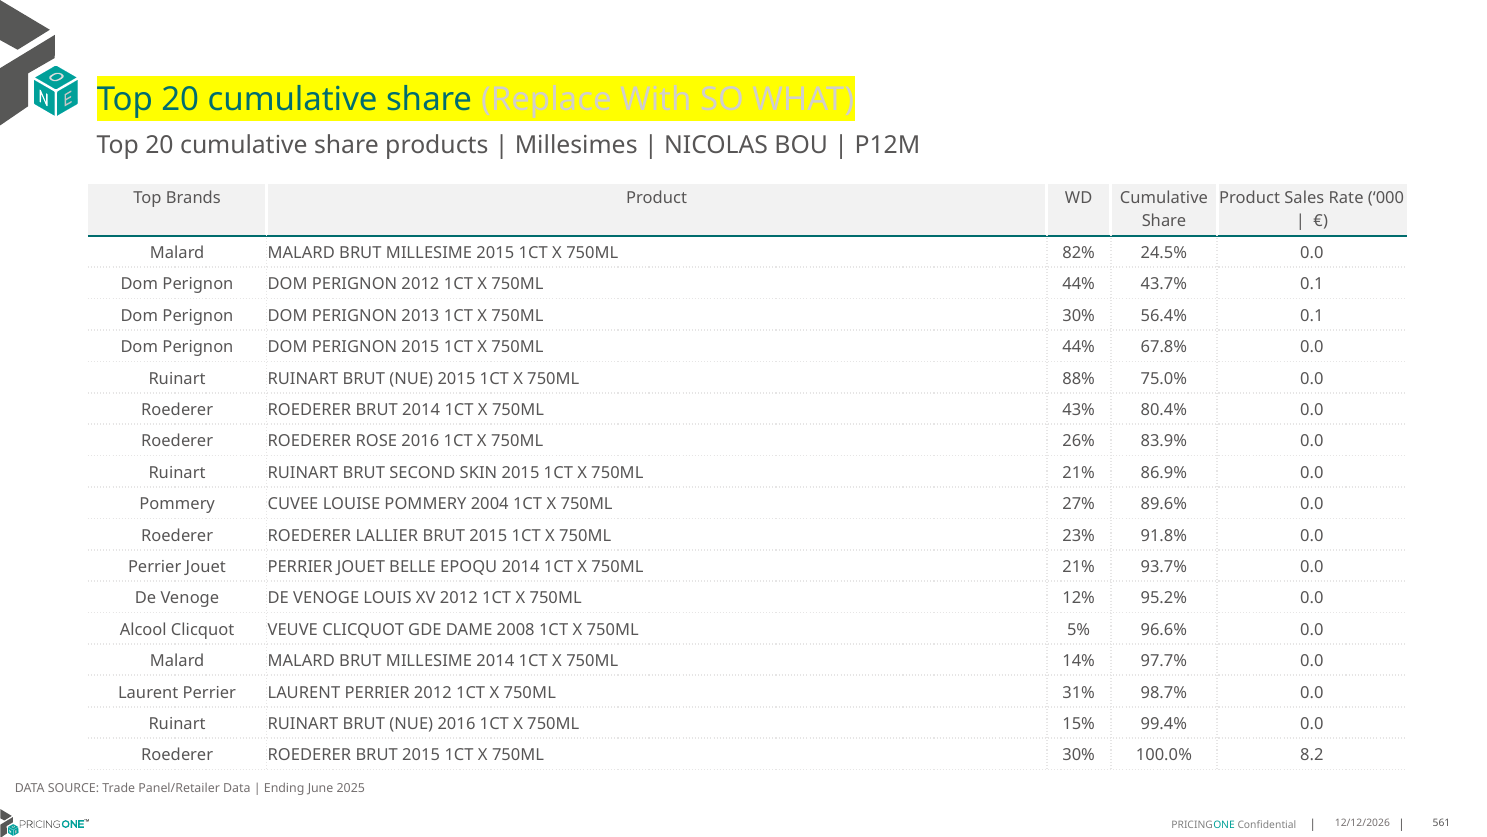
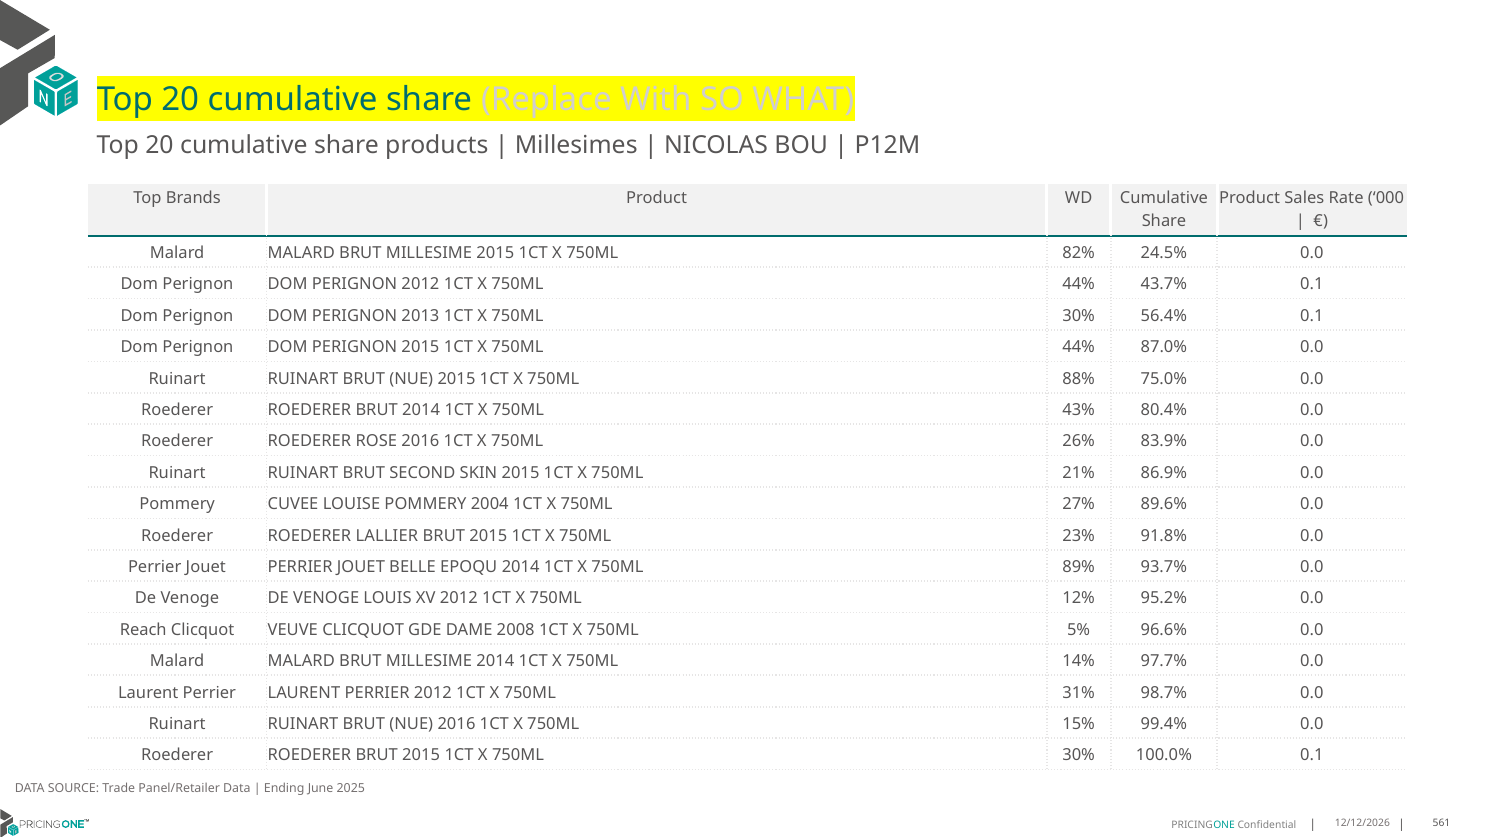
67.8%: 67.8% -> 87.0%
21% at (1079, 567): 21% -> 89%
Alcool: Alcool -> Reach
100.0% 8.2: 8.2 -> 0.1
